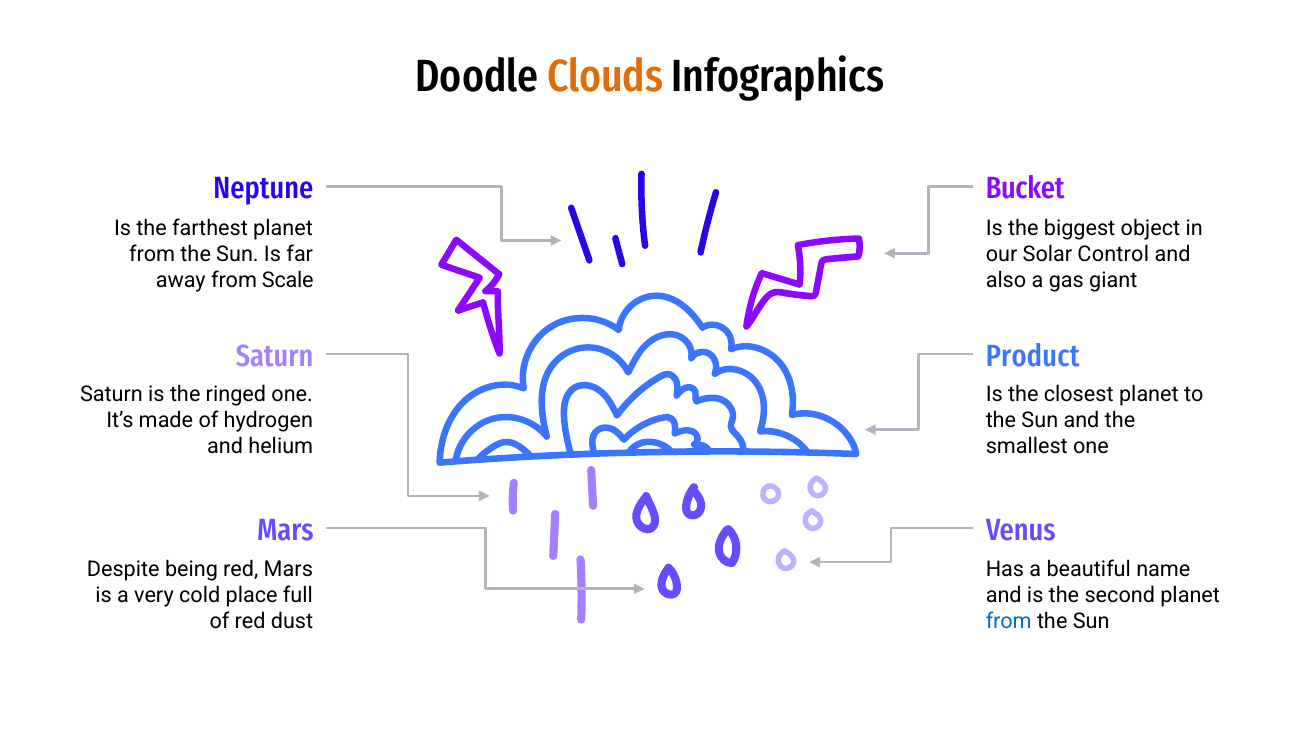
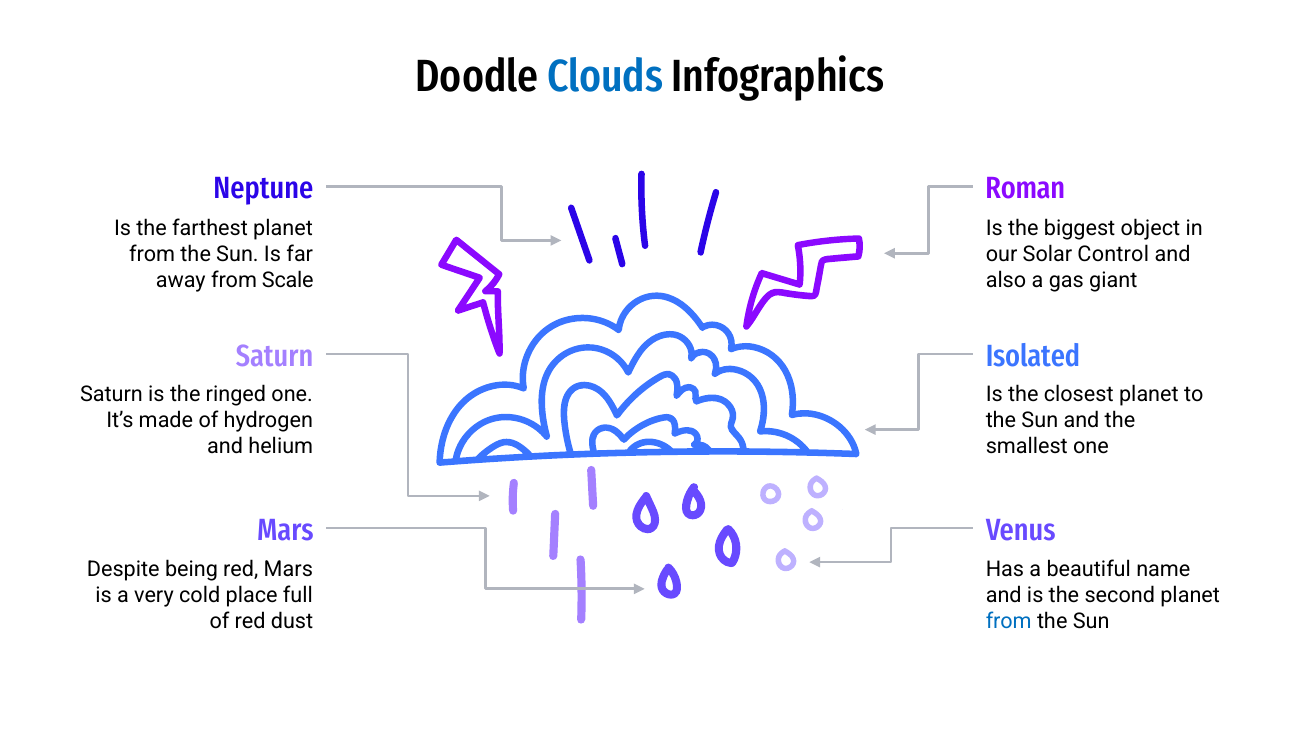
Clouds colour: orange -> blue
Bucket: Bucket -> Roman
Product: Product -> Isolated
